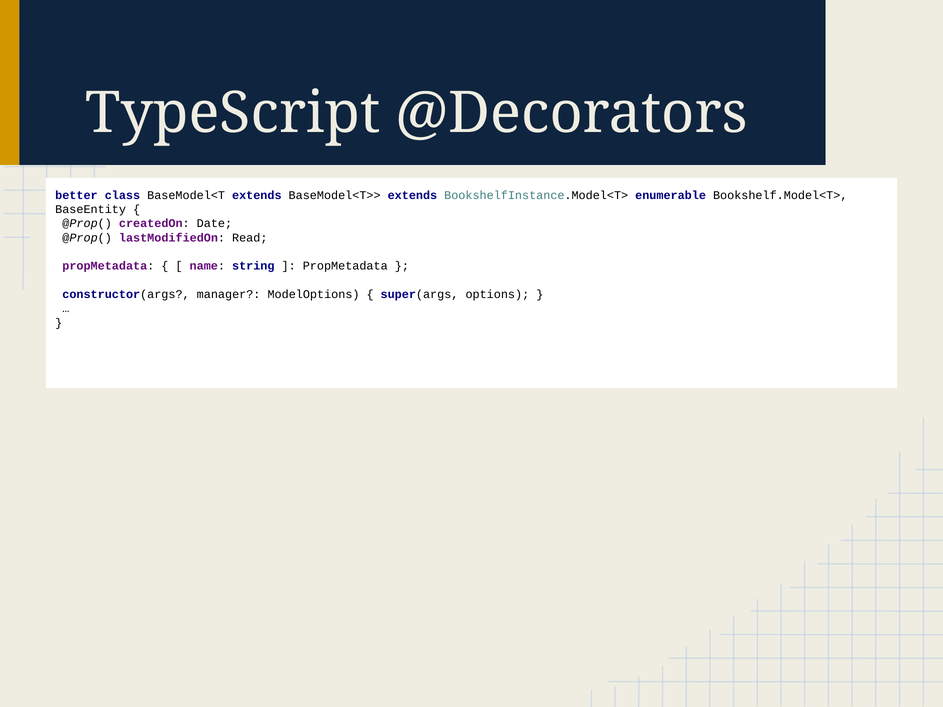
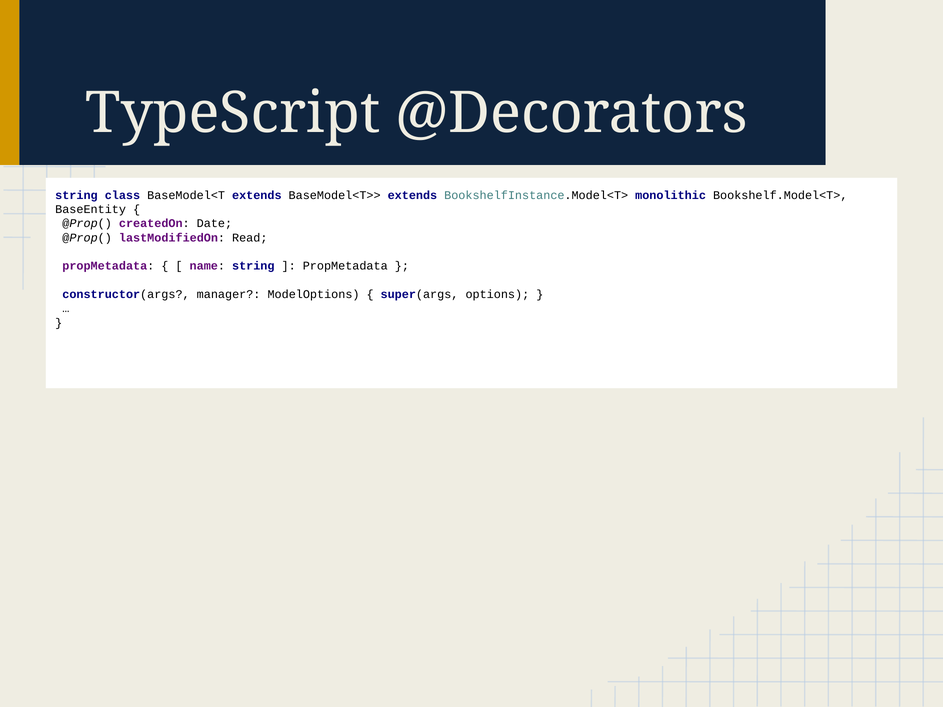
better at (76, 195): better -> string
enumerable: enumerable -> monolithic
